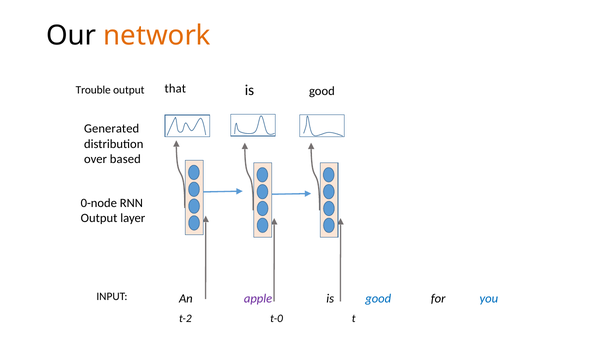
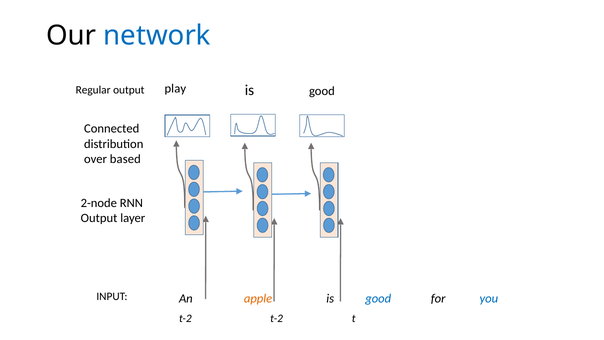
network colour: orange -> blue
Trouble: Trouble -> Regular
that: that -> play
Generated: Generated -> Connected
0-node: 0-node -> 2-node
apple colour: purple -> orange
t-2 t-0: t-0 -> t-2
